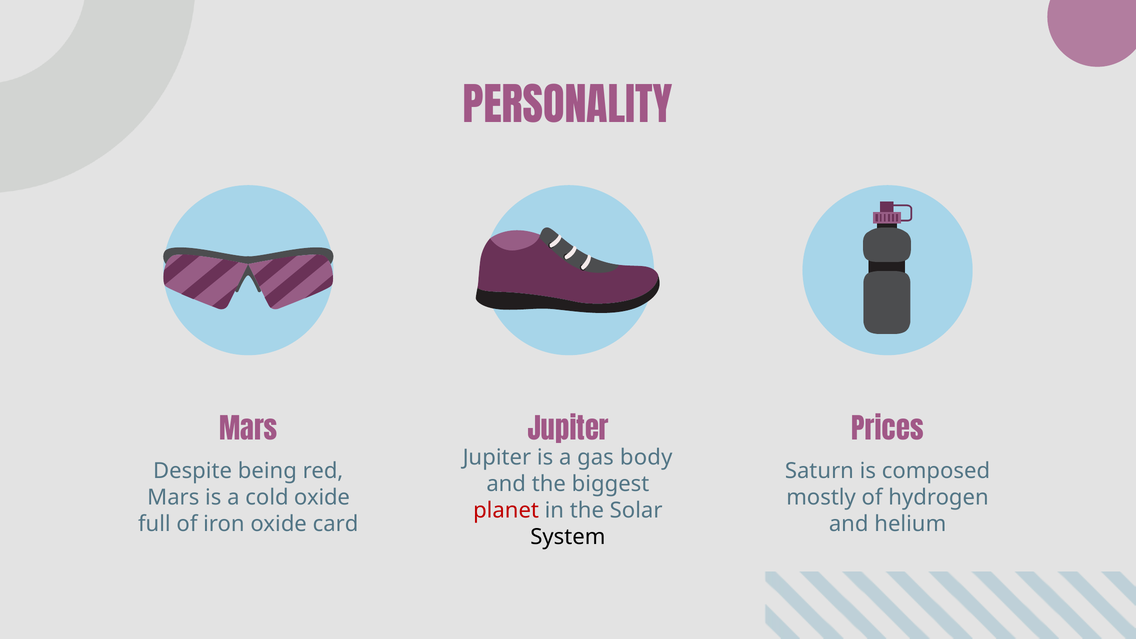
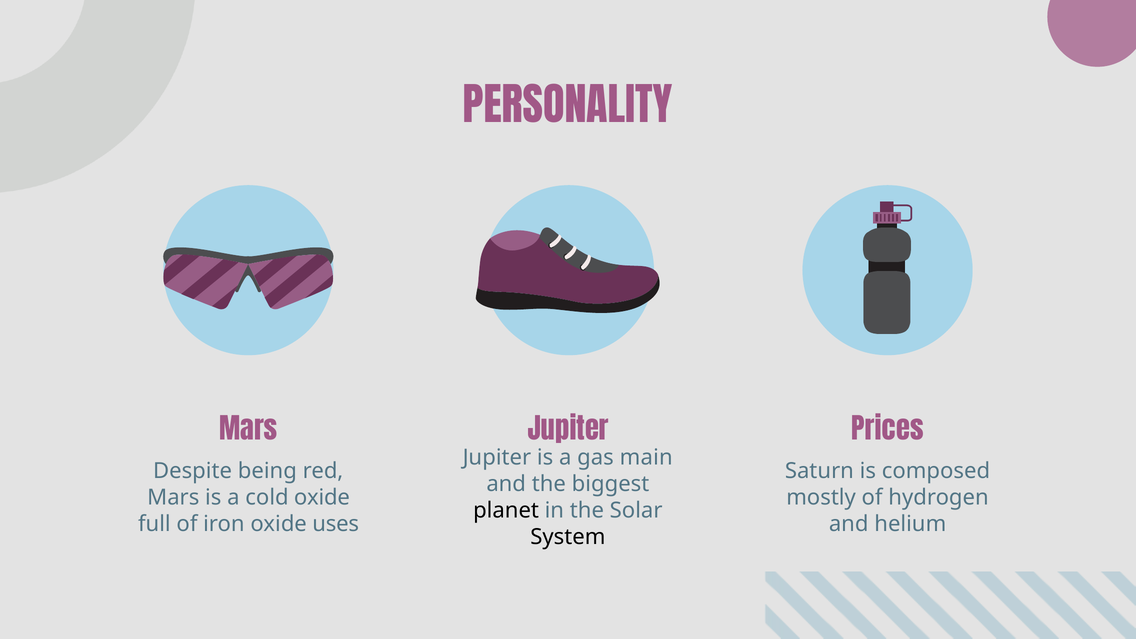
body: body -> main
planet colour: red -> black
card: card -> uses
